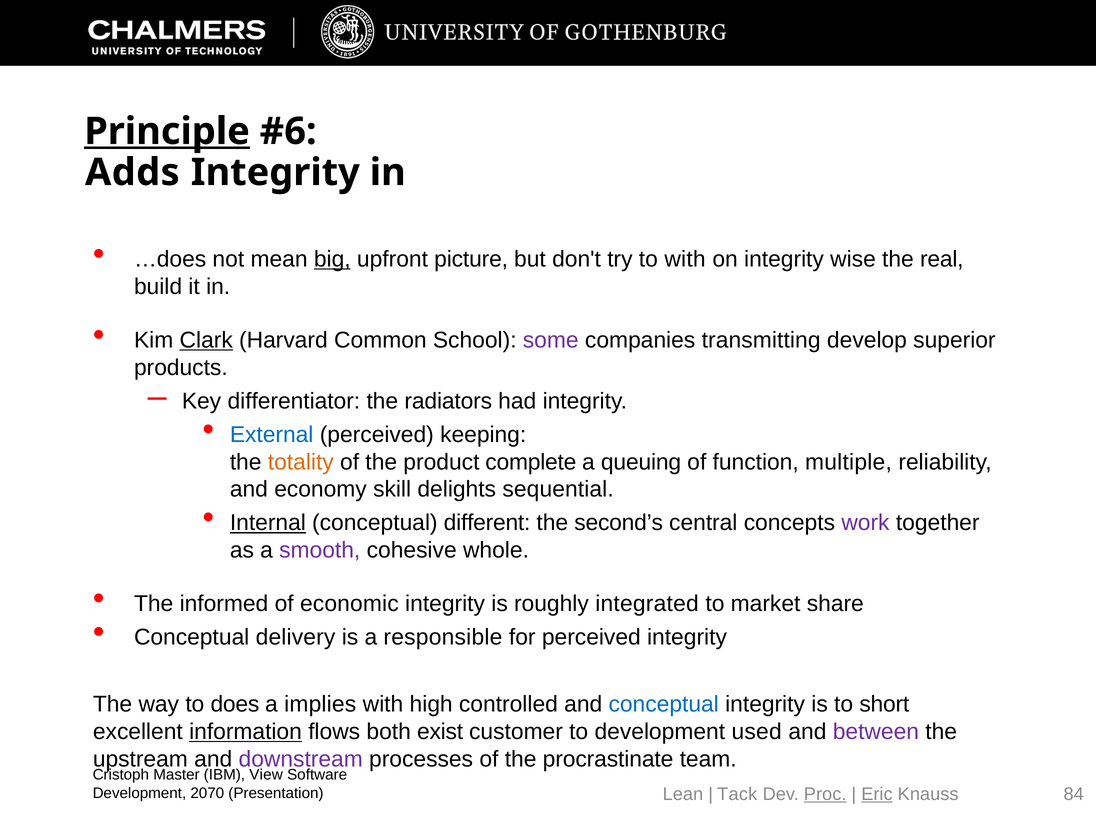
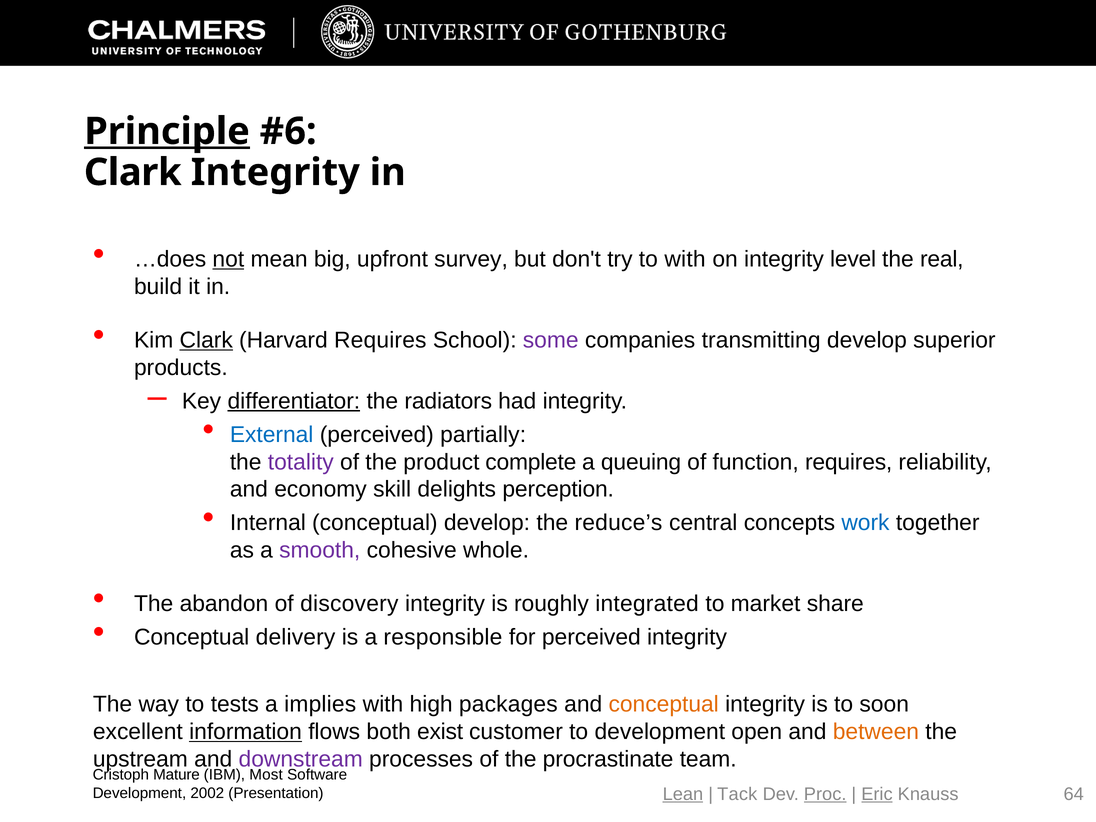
Adds at (132, 172): Adds -> Clark
not underline: none -> present
big underline: present -> none
picture: picture -> survey
wise: wise -> level
Harvard Common: Common -> Requires
differentiator underline: none -> present
keeping: keeping -> partially
totality colour: orange -> purple
function multiple: multiple -> requires
sequential: sequential -> perception
Internal underline: present -> none
conceptual different: different -> develop
second’s: second’s -> reduce’s
work colour: purple -> blue
informed: informed -> abandon
economic: economic -> discovery
does: does -> tests
controlled: controlled -> packages
conceptual at (664, 704) colour: blue -> orange
short: short -> soon
used: used -> open
between colour: purple -> orange
Master: Master -> Mature
View: View -> Most
2070: 2070 -> 2002
Lean underline: none -> present
84: 84 -> 64
